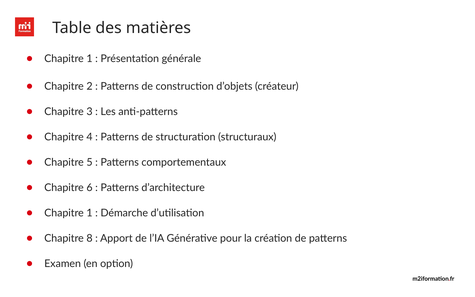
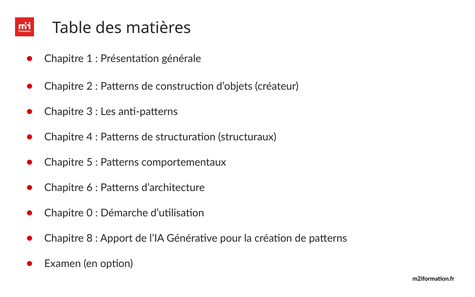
1 at (89, 213): 1 -> 0
